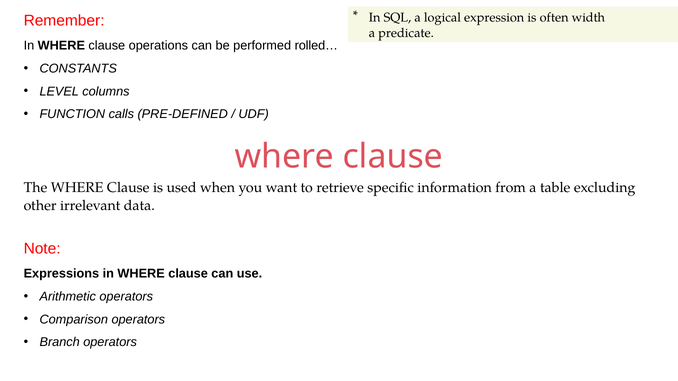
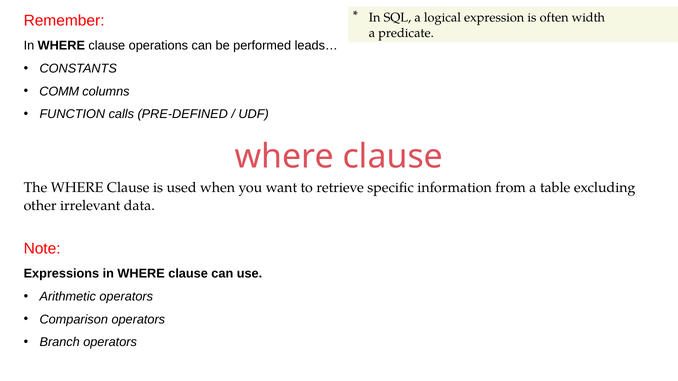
rolled…: rolled… -> leads…
LEVEL: LEVEL -> COMM
